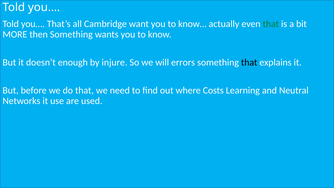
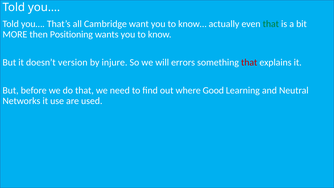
then Something: Something -> Positioning
enough: enough -> version
that at (249, 62) colour: black -> red
Costs: Costs -> Good
